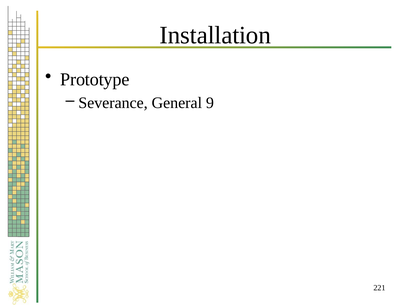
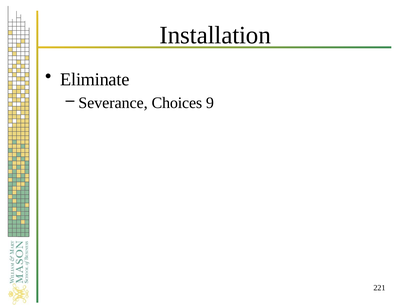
Prototype: Prototype -> Eliminate
General: General -> Choices
